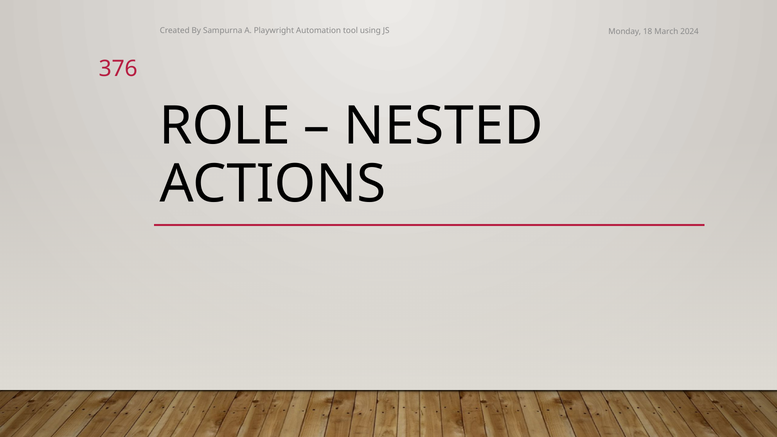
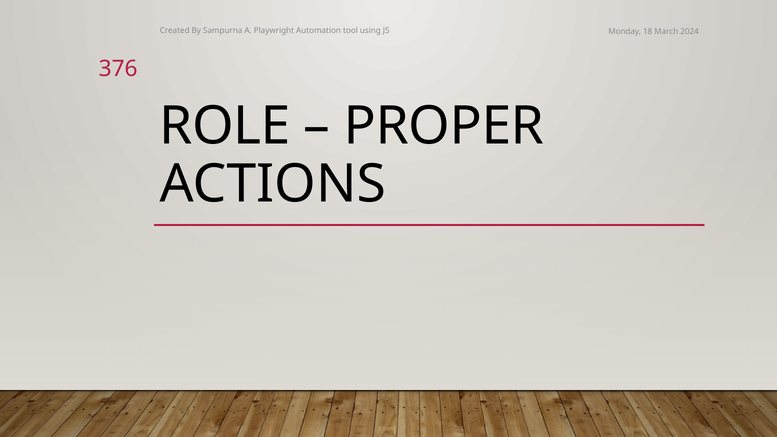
NESTED: NESTED -> PROPER
